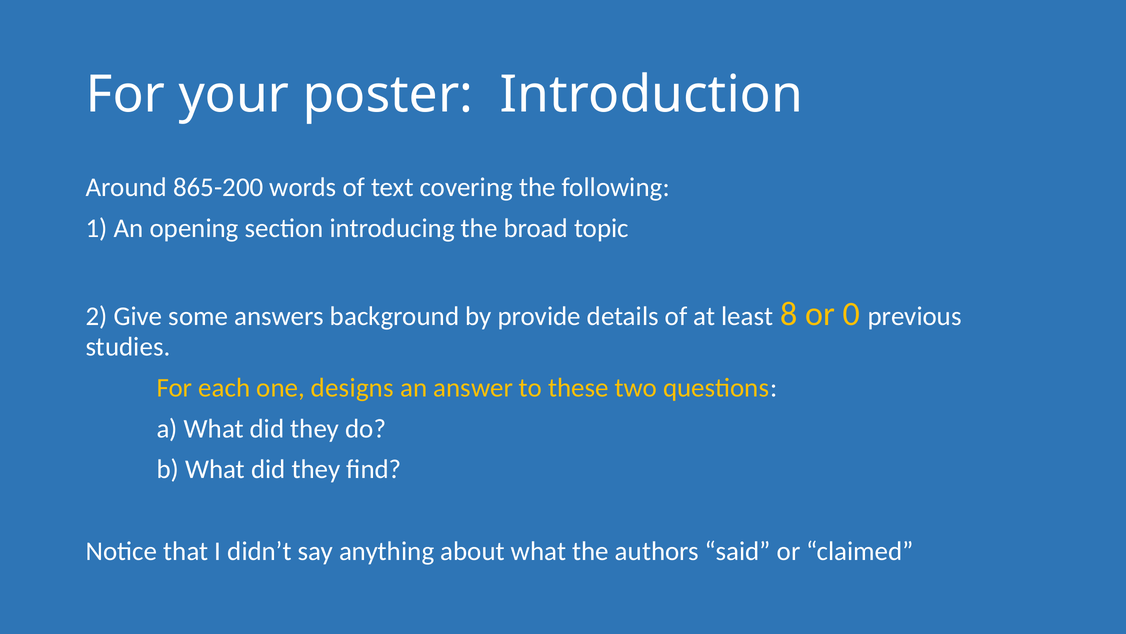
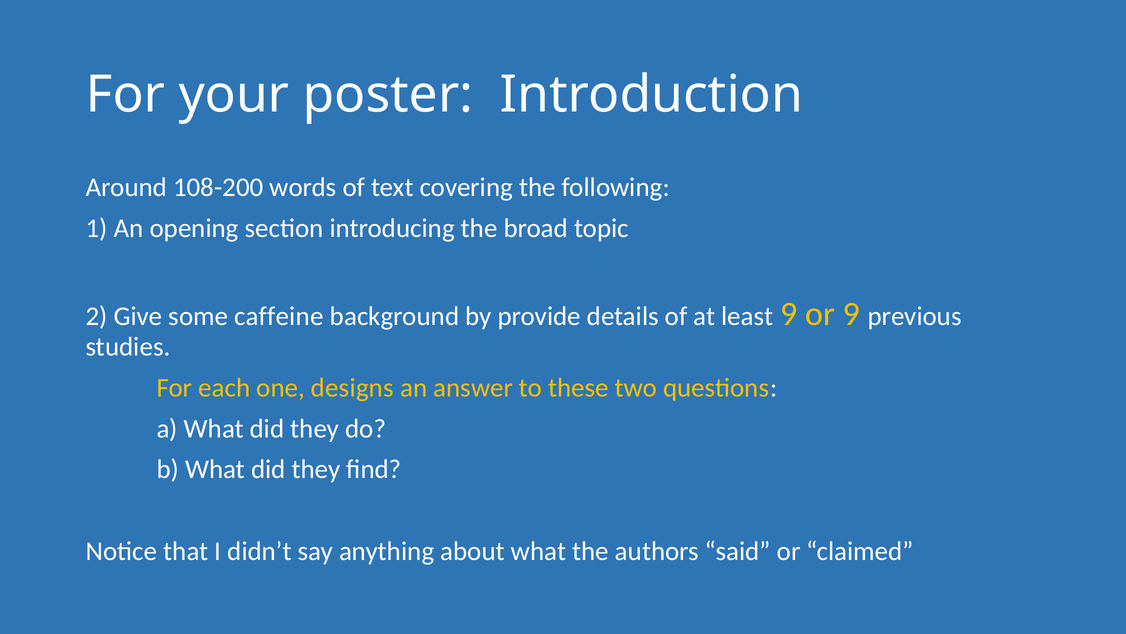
865-200: 865-200 -> 108-200
answers: answers -> caffeine
least 8: 8 -> 9
or 0: 0 -> 9
